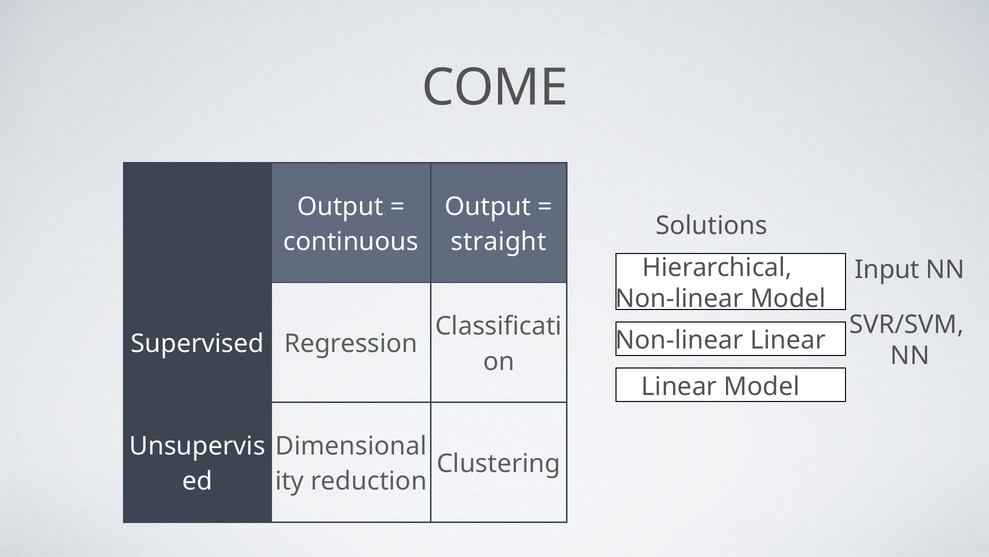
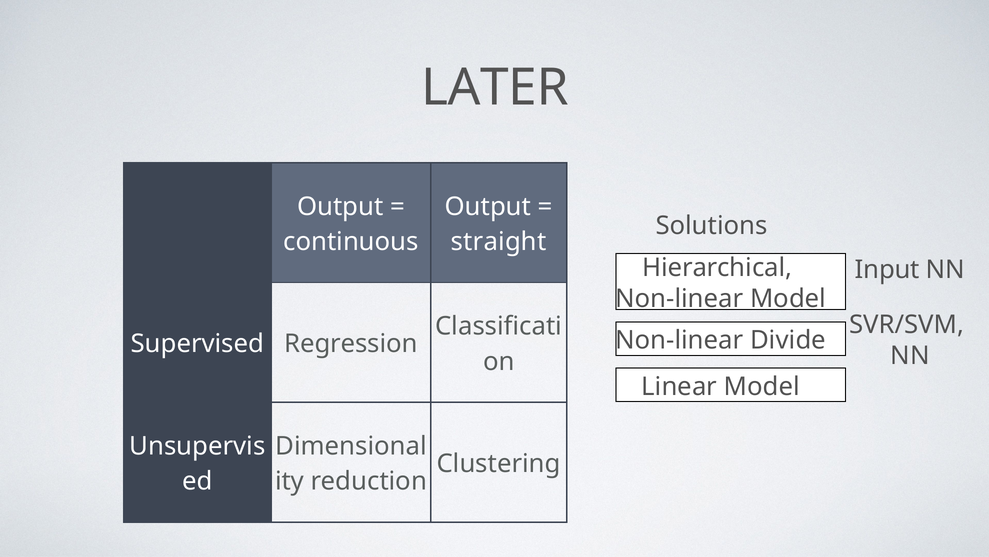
COME: COME -> LATER
Non-linear Linear: Linear -> Divide
